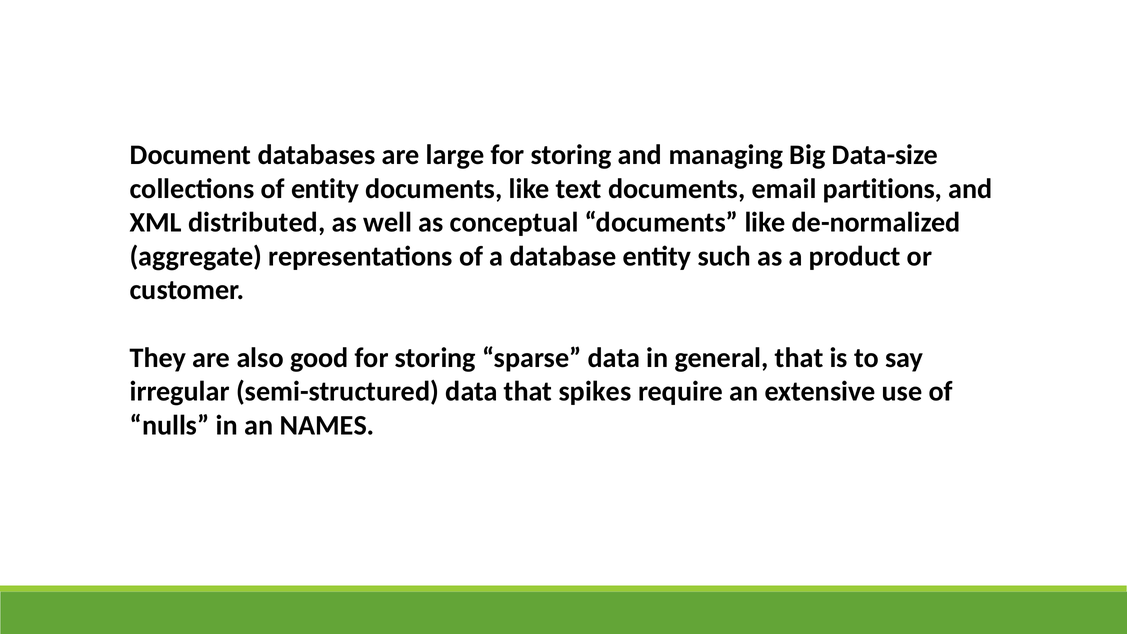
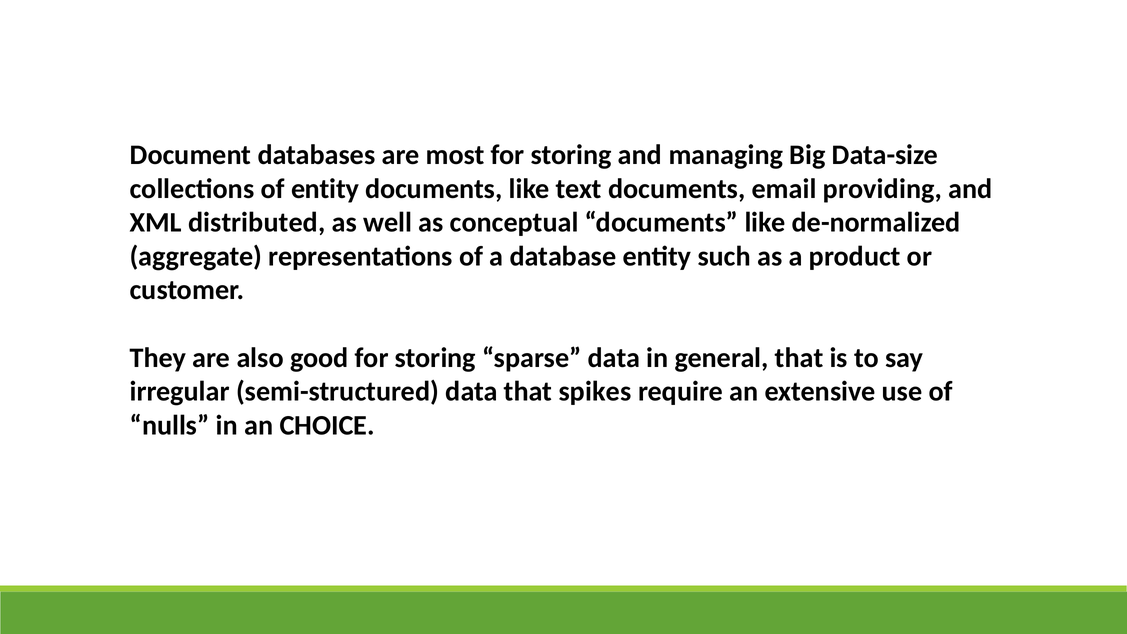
large: large -> most
partitions: partitions -> providing
NAMES: NAMES -> CHOICE
